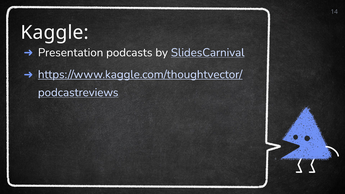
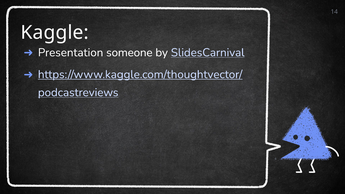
podcasts: podcasts -> someone
